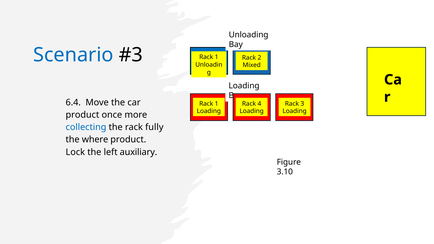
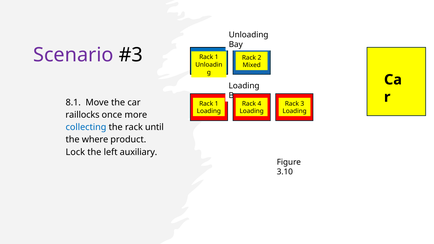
Scenario colour: blue -> purple
6.4: 6.4 -> 8.1
product at (82, 115): product -> raillocks
fully: fully -> until
